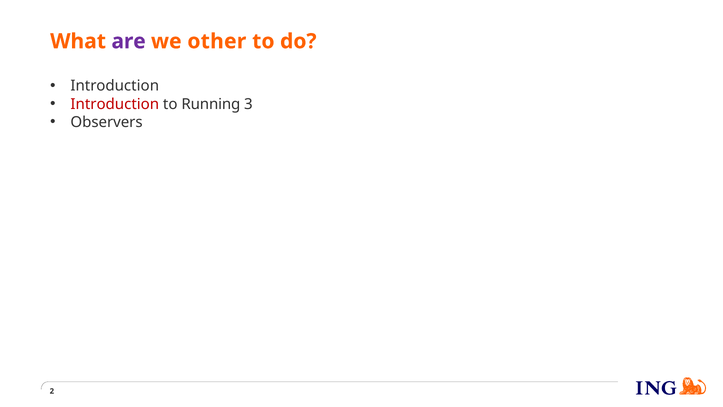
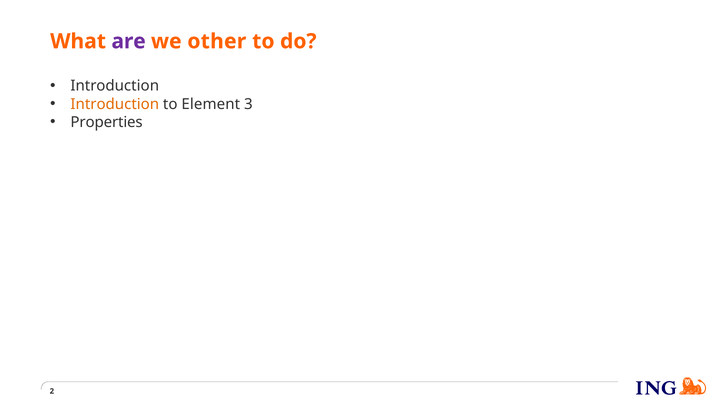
Introduction at (115, 104) colour: red -> orange
Running: Running -> Element
Observers: Observers -> Properties
